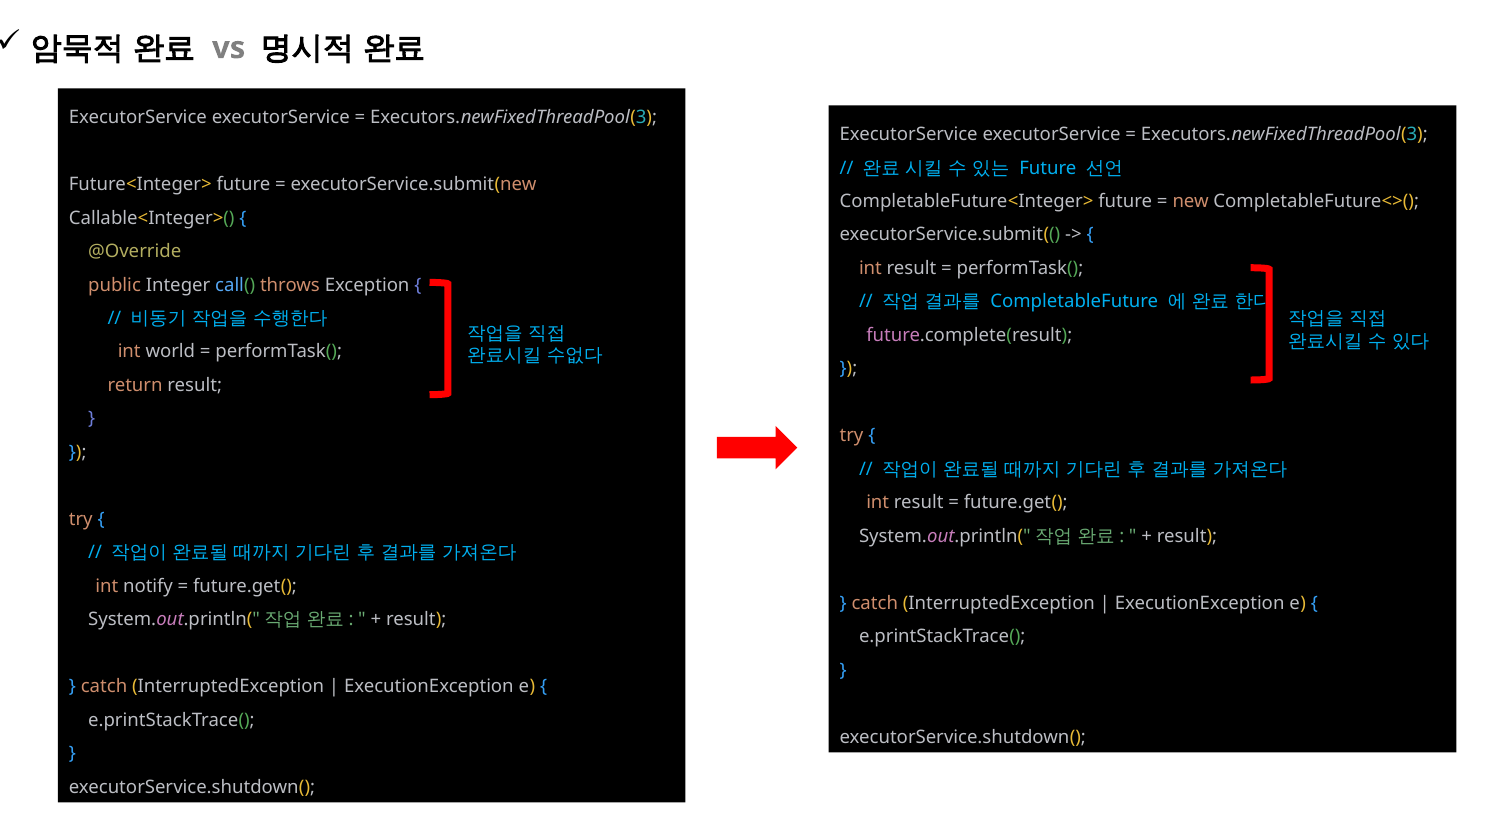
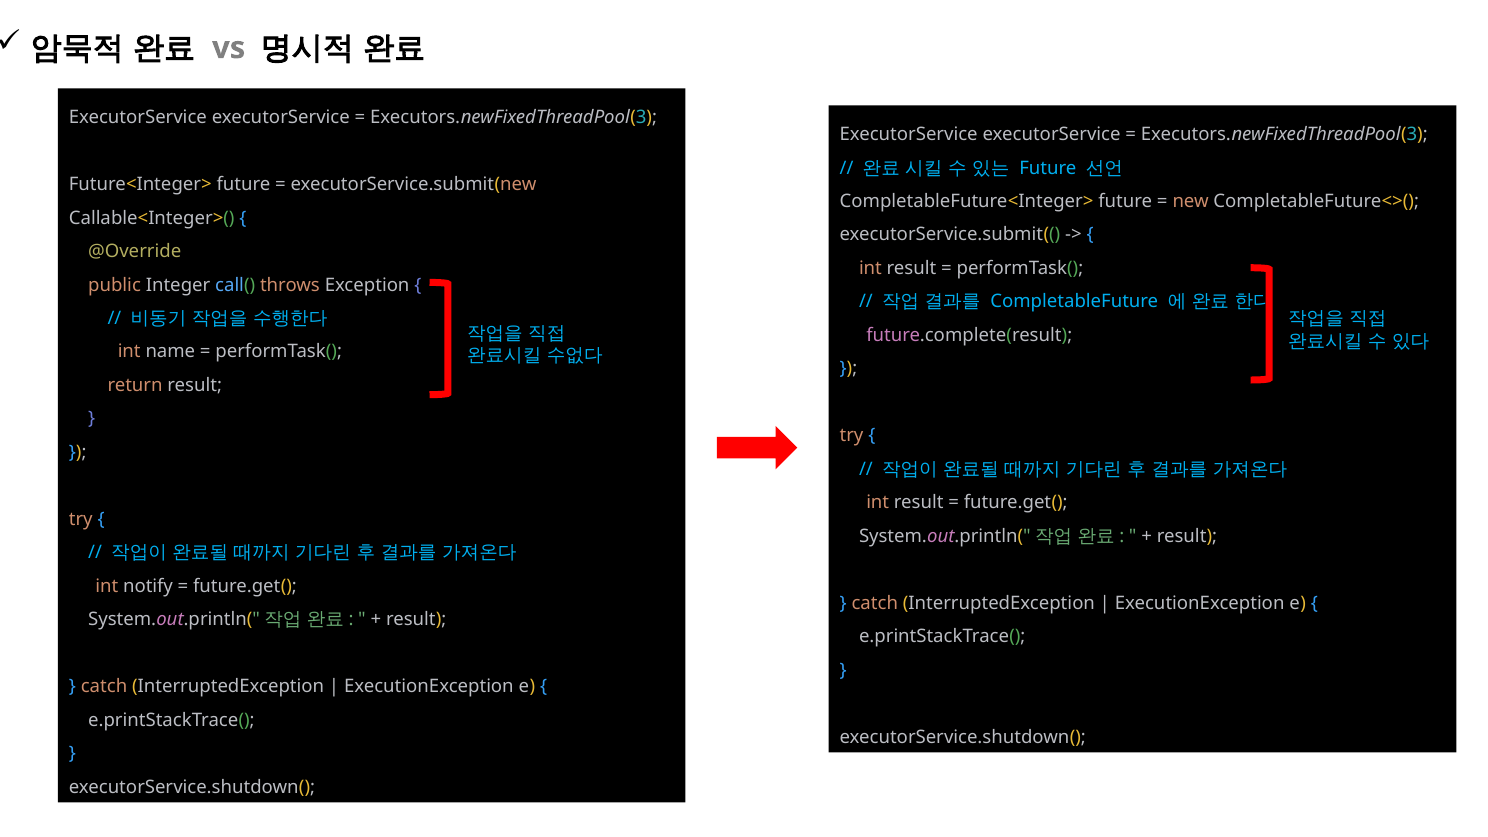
world: world -> name
